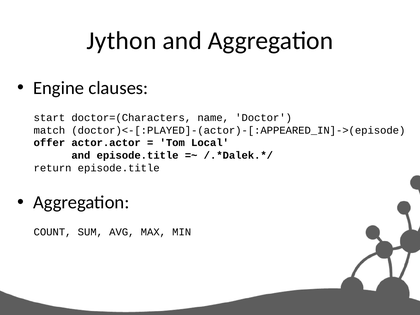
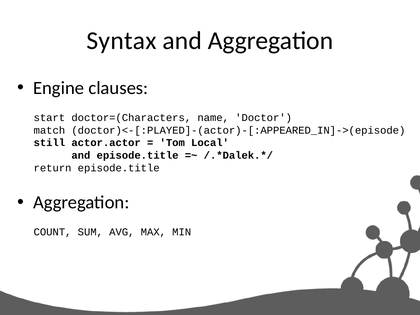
Jython: Jython -> Syntax
offer: offer -> still
